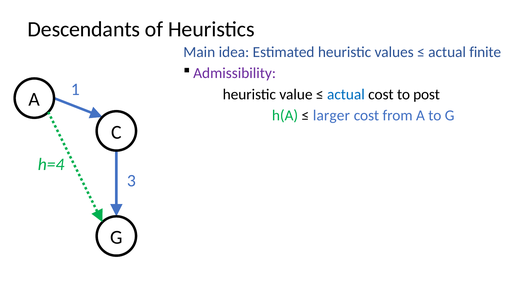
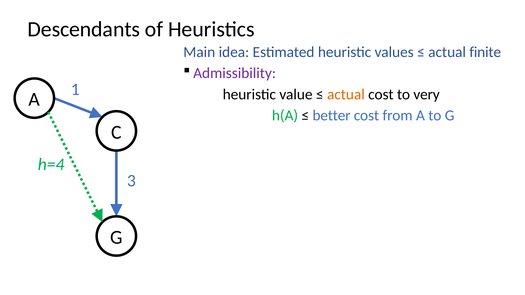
actual at (346, 94) colour: blue -> orange
post: post -> very
larger: larger -> better
